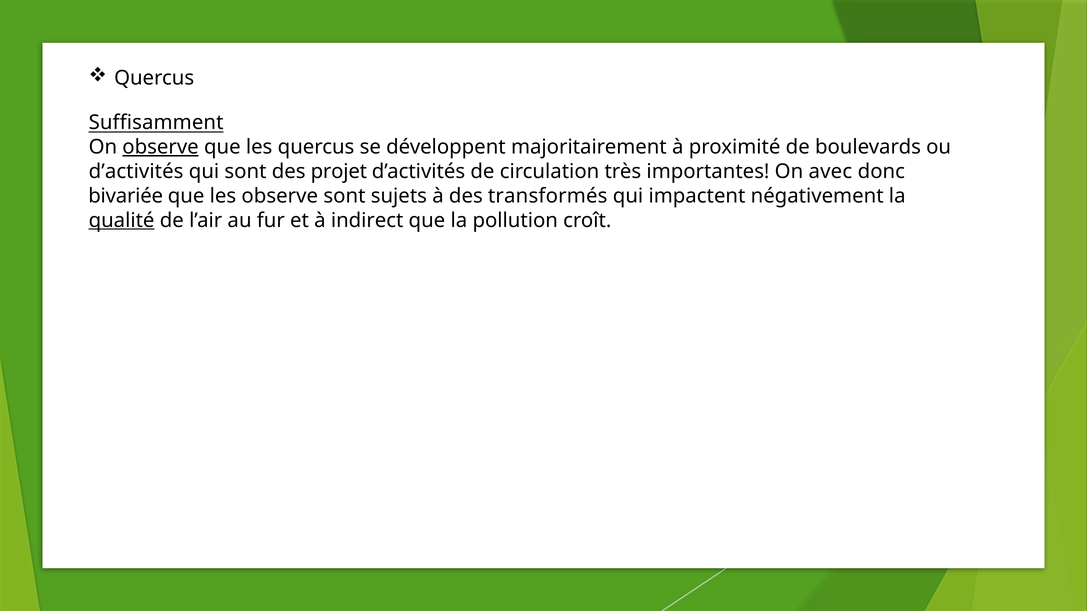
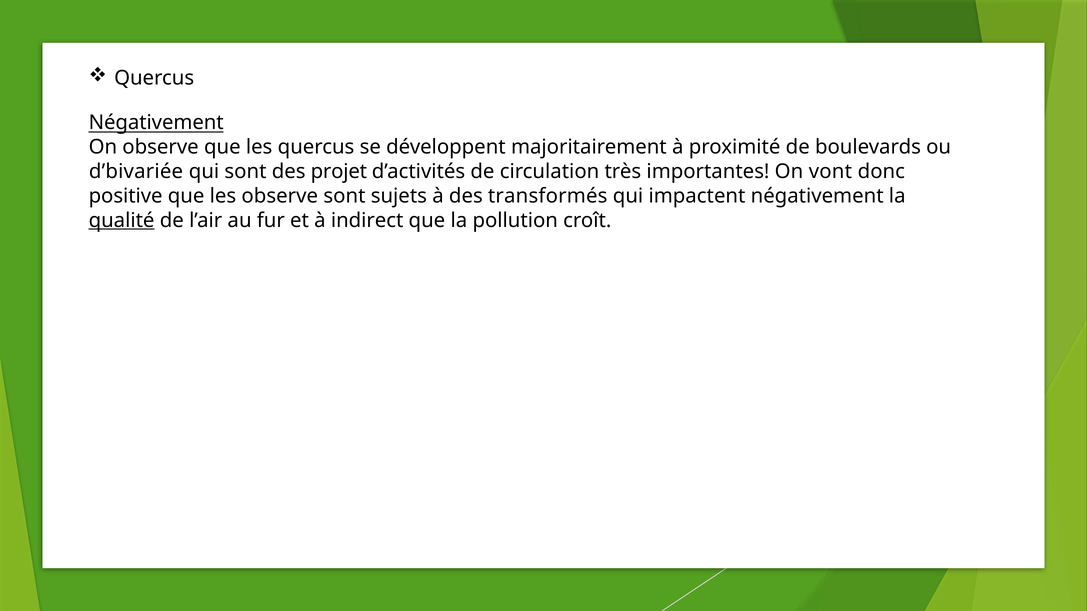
Suffisamment at (156, 123): Suffisamment -> Négativement
observe at (161, 147) underline: present -> none
d’activités at (136, 172): d’activités -> d’bivariée
avec: avec -> vont
bivariée: bivariée -> positive
